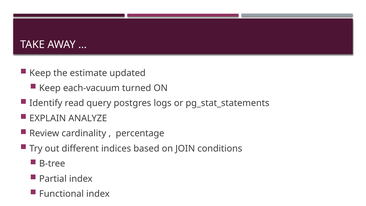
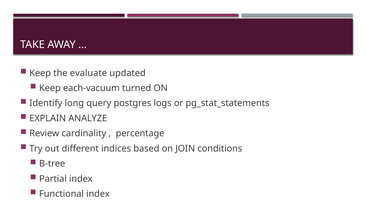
estimate: estimate -> evaluate
read: read -> long
